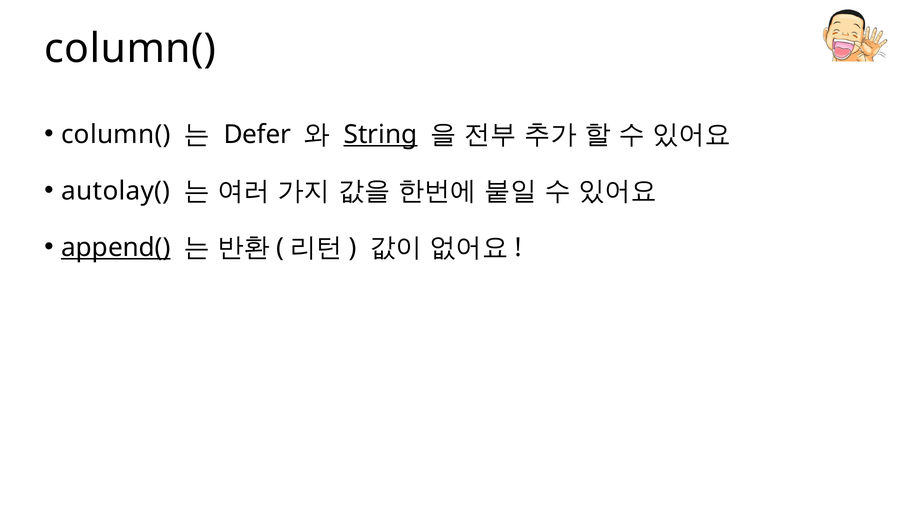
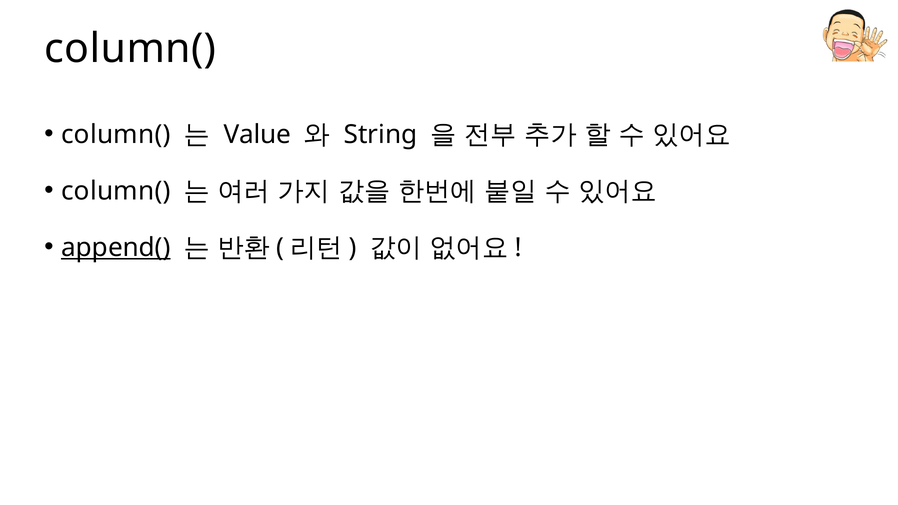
Defer: Defer -> Value
String underline: present -> none
autolay( at (116, 191): autolay( -> column(
